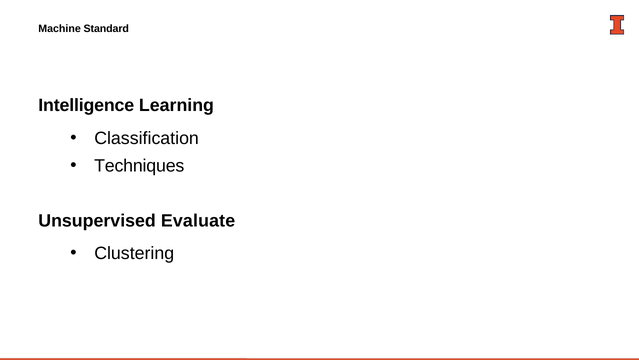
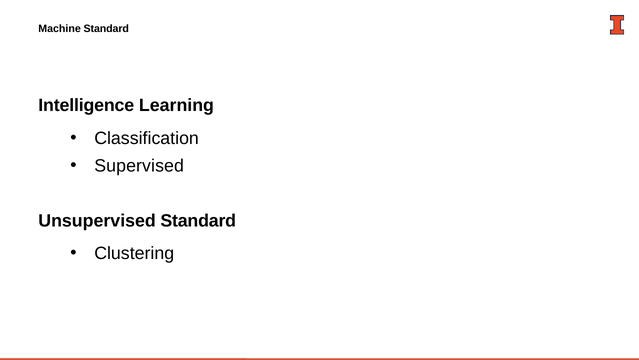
Techniques: Techniques -> Supervised
Unsupervised Evaluate: Evaluate -> Standard
